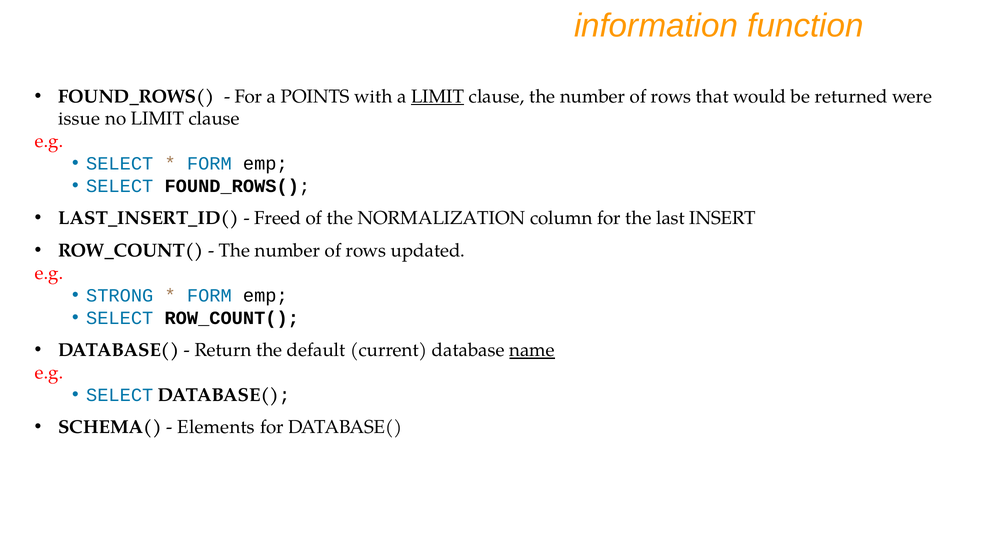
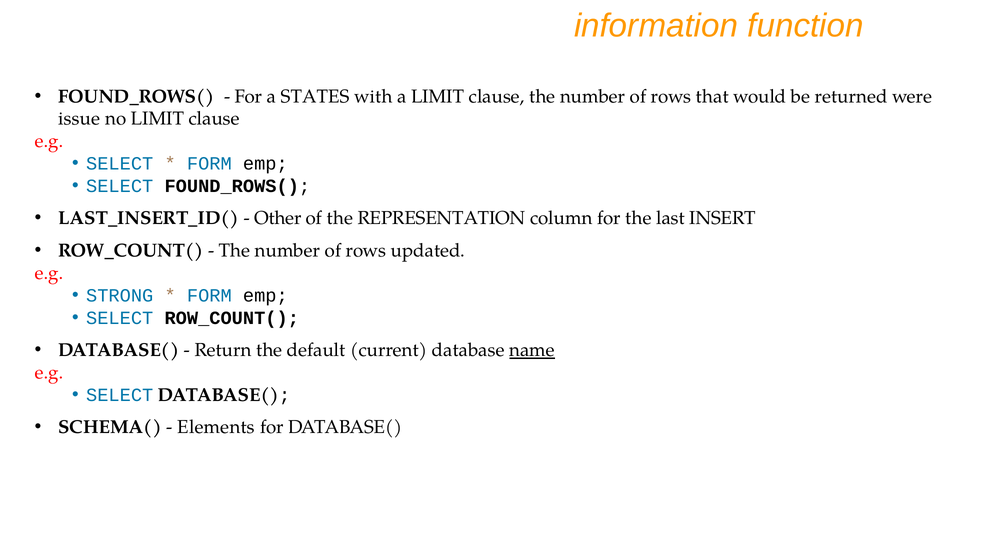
POINTS: POINTS -> STATES
LIMIT at (438, 96) underline: present -> none
Freed: Freed -> Other
NORMALIZATION: NORMALIZATION -> REPRESENTATION
